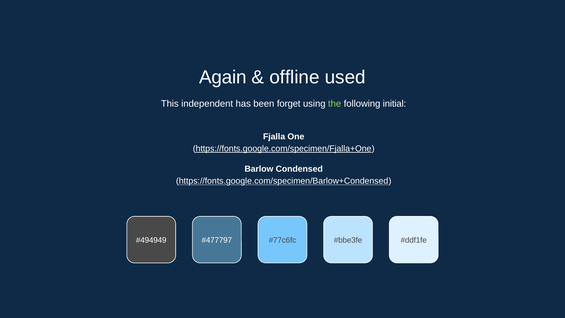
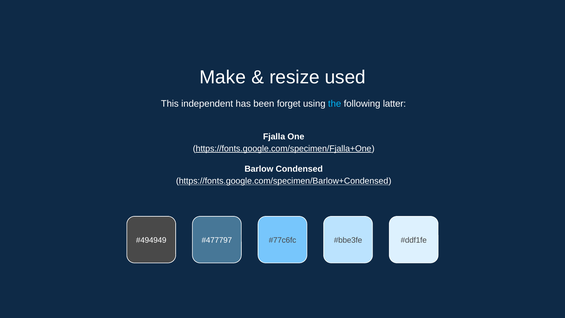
Again: Again -> Make
offline: offline -> resize
the colour: light green -> light blue
initial: initial -> latter
